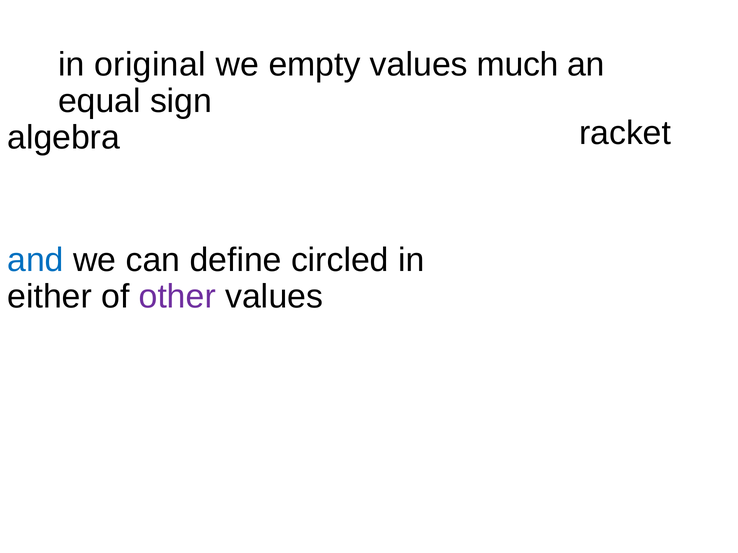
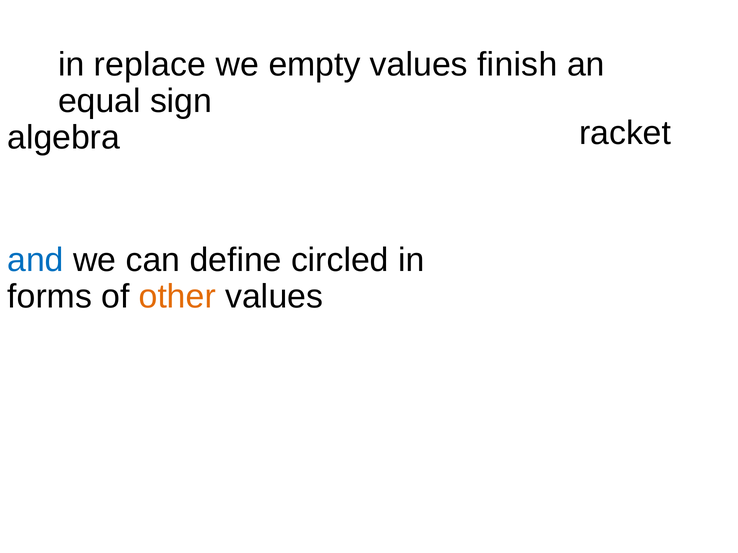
original: original -> replace
much: much -> finish
either: either -> forms
other colour: purple -> orange
